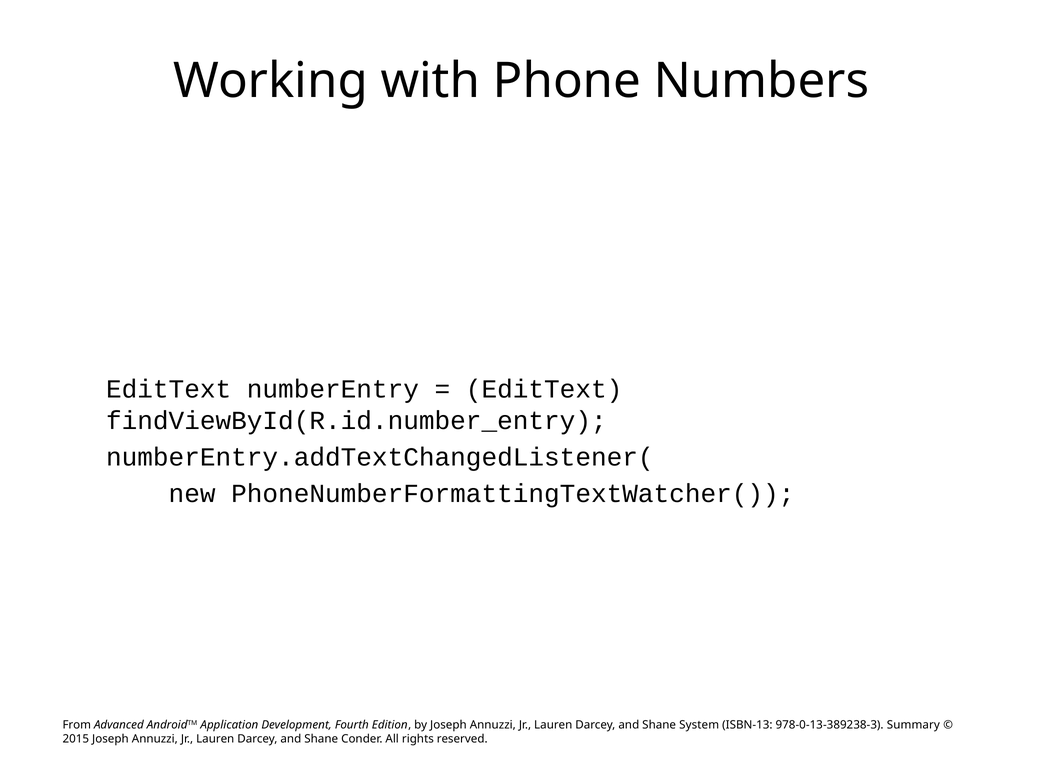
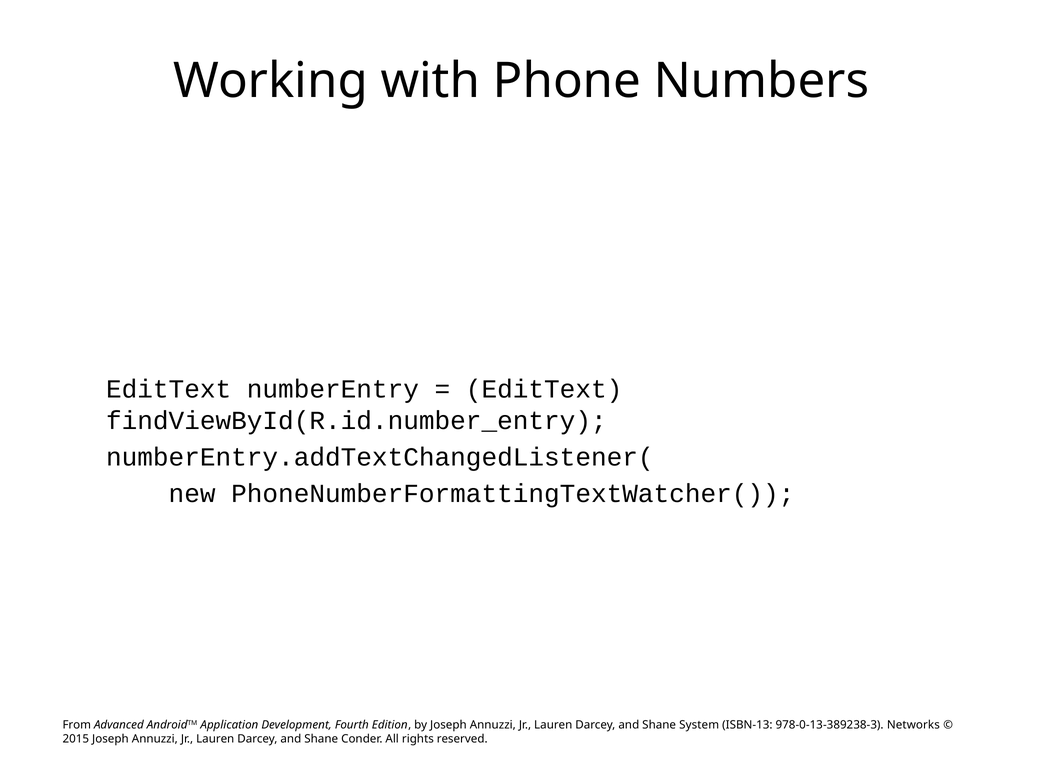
Summary: Summary -> Networks
